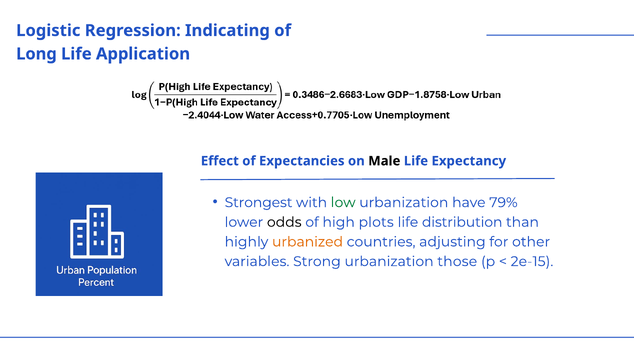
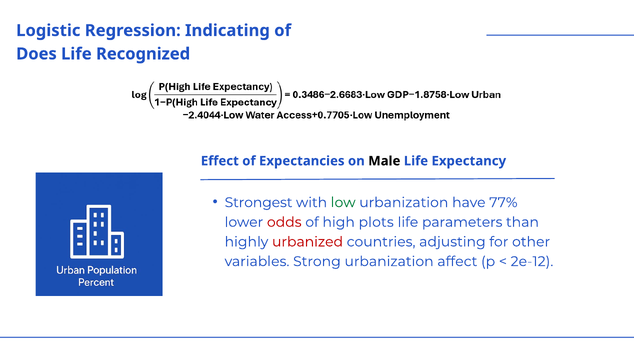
Long: Long -> Does
Application: Application -> Recognized
79%: 79% -> 77%
odds colour: black -> red
distribution: distribution -> parameters
urbanized colour: orange -> red
those: those -> affect
2e-15: 2e-15 -> 2e-12
